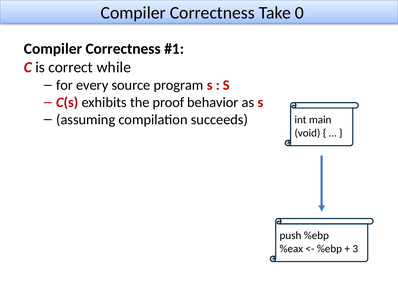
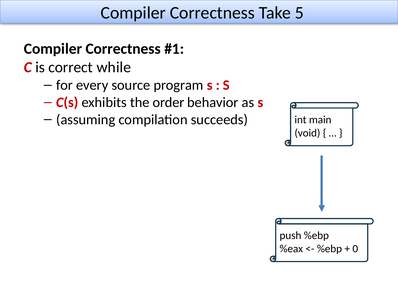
0: 0 -> 5
proof: proof -> order
3: 3 -> 0
